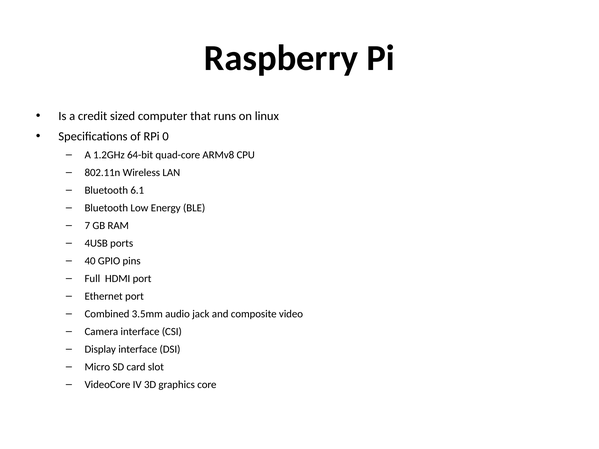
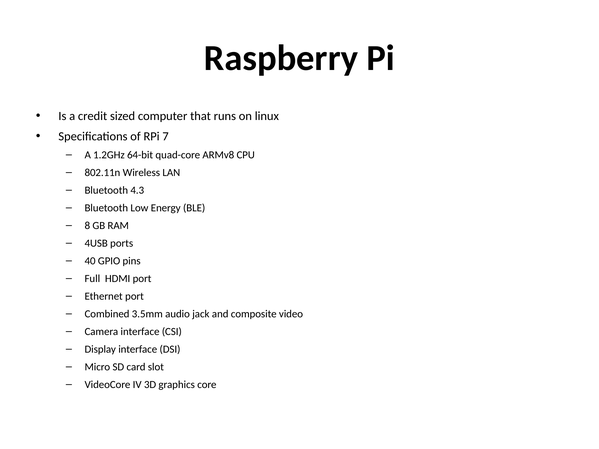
0: 0 -> 7
6.1: 6.1 -> 4.3
7: 7 -> 8
